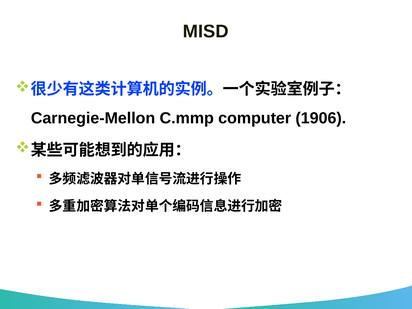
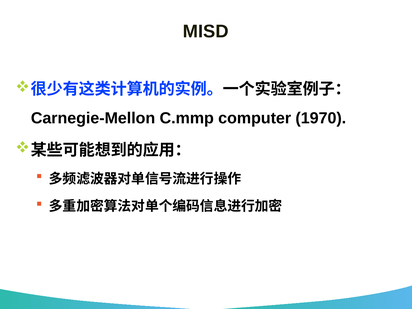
1906: 1906 -> 1970
